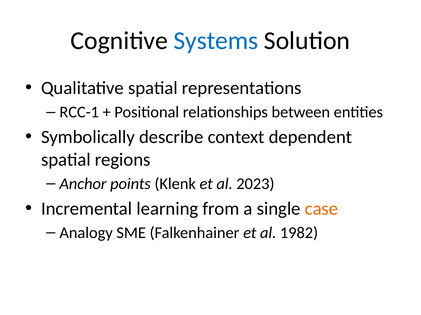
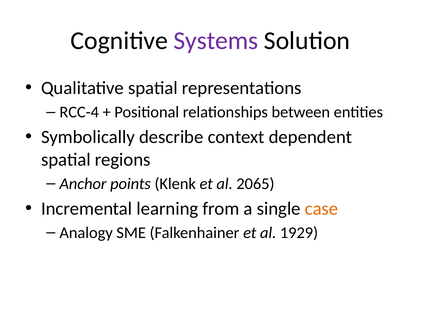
Systems colour: blue -> purple
RCC-1: RCC-1 -> RCC-4
2023: 2023 -> 2065
1982: 1982 -> 1929
